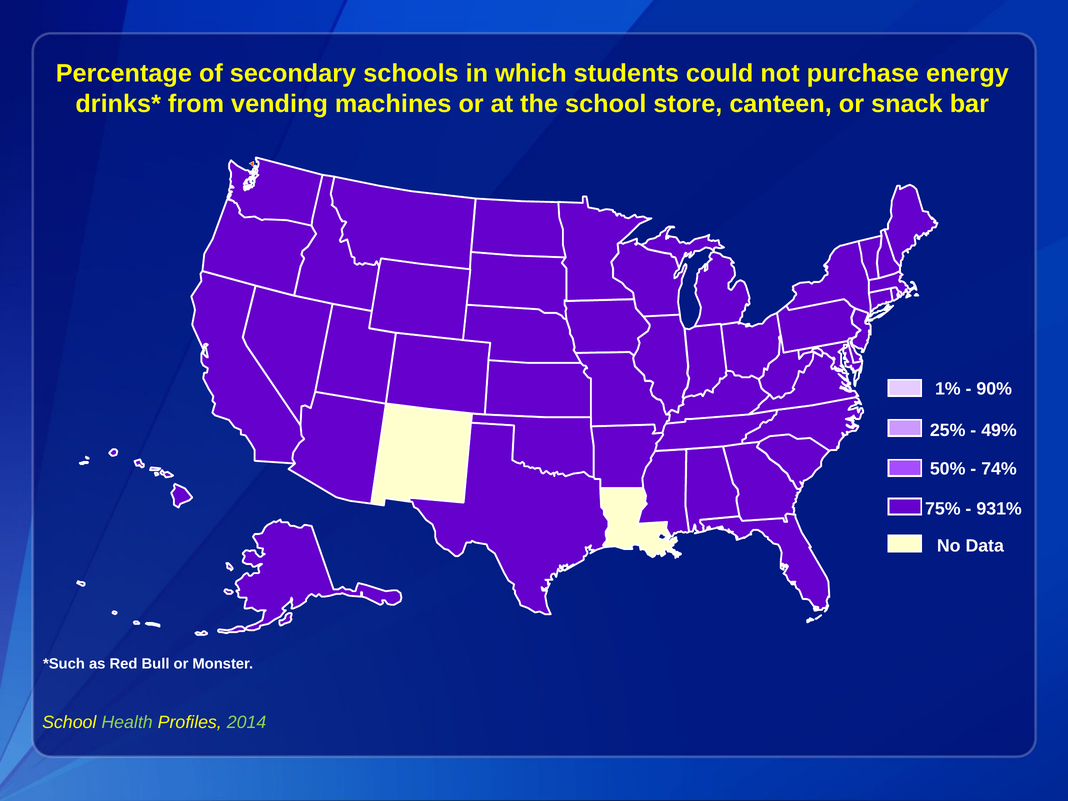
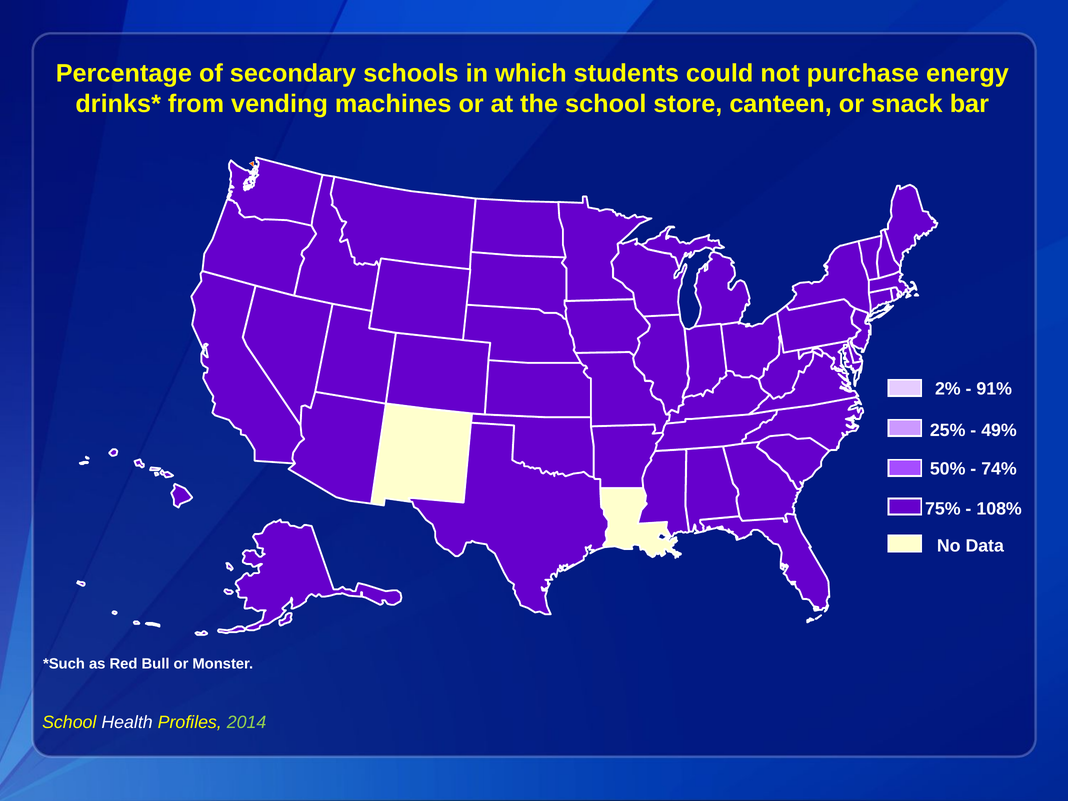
1%: 1% -> 2%
90%: 90% -> 91%
931%: 931% -> 108%
Health colour: light green -> white
